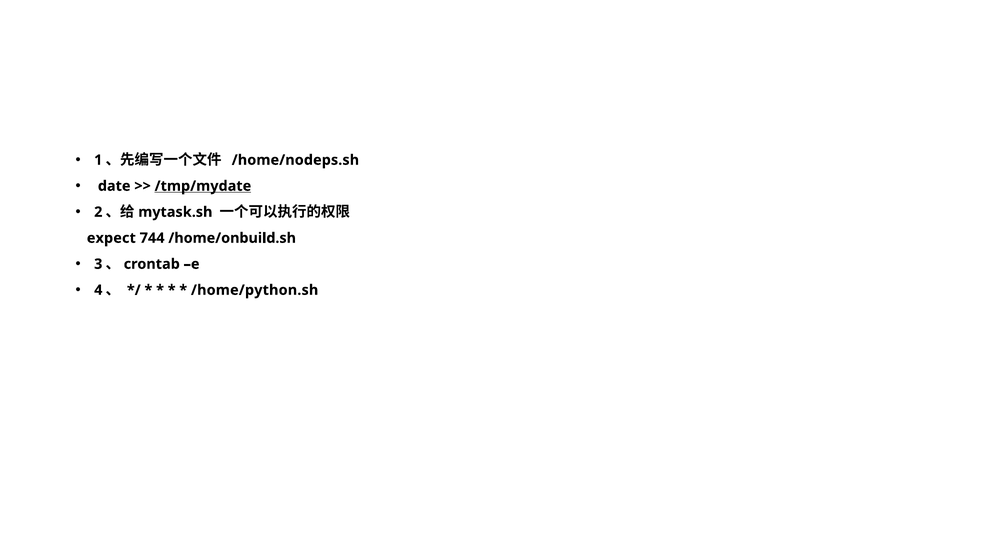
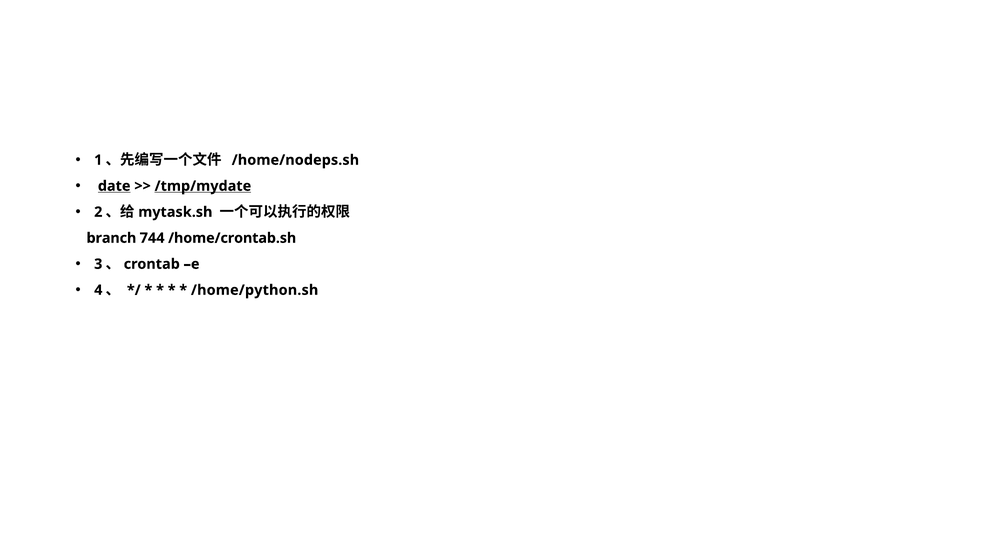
date underline: none -> present
expect: expect -> branch
/home/onbuild.sh: /home/onbuild.sh -> /home/crontab.sh
